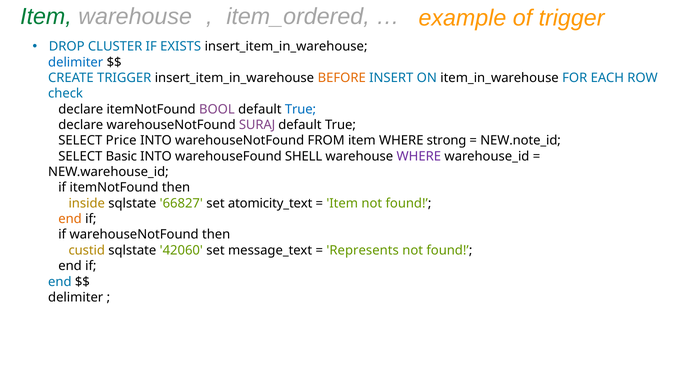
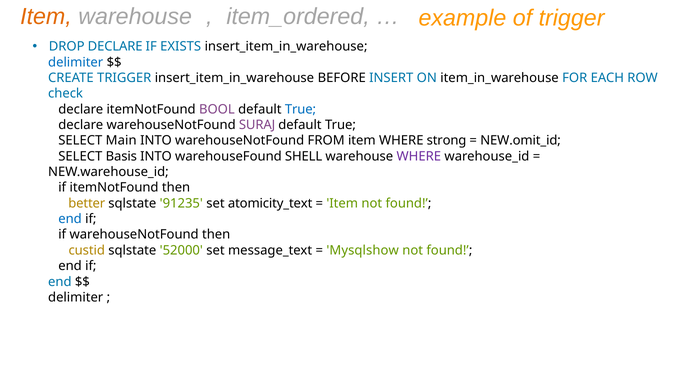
Item at (46, 17) colour: green -> orange
DROP CLUSTER: CLUSTER -> DECLARE
BEFORE colour: orange -> black
Price: Price -> Main
NEW.note_id: NEW.note_id -> NEW.omit_id
Basic: Basic -> Basis
inside: inside -> better
66827: 66827 -> 91235
end at (70, 219) colour: orange -> blue
42060: 42060 -> 52000
Represents: Represents -> Mysqlshow
